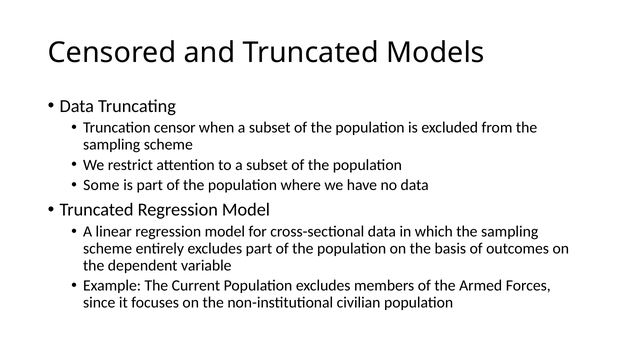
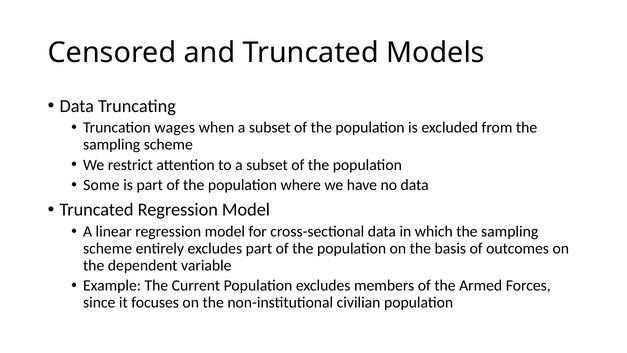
censor: censor -> wages
